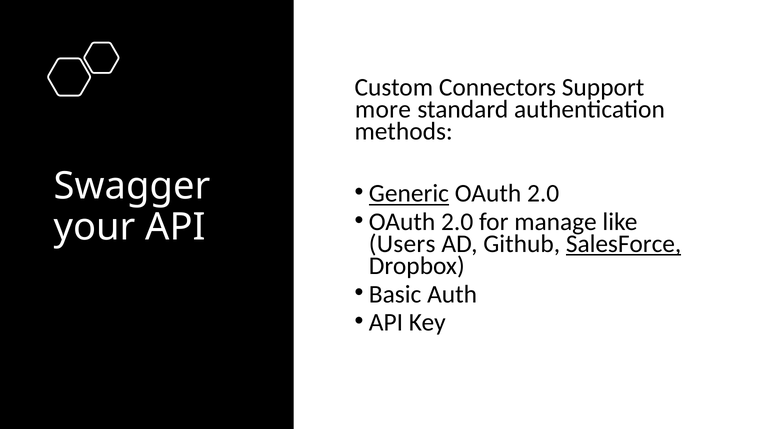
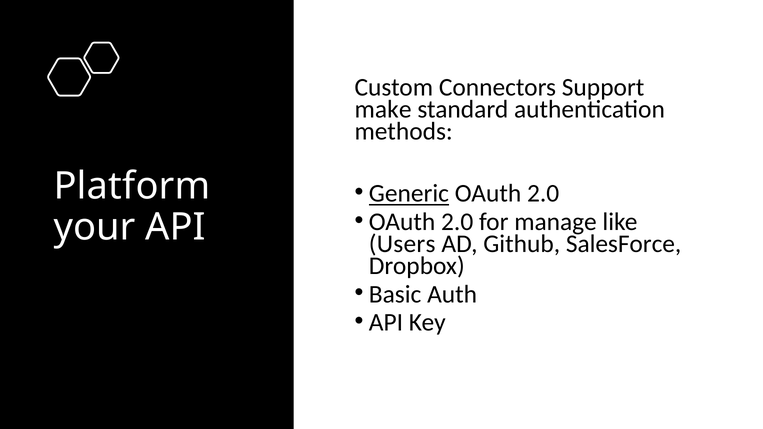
more: more -> make
Swagger: Swagger -> Platform
SalesForce underline: present -> none
